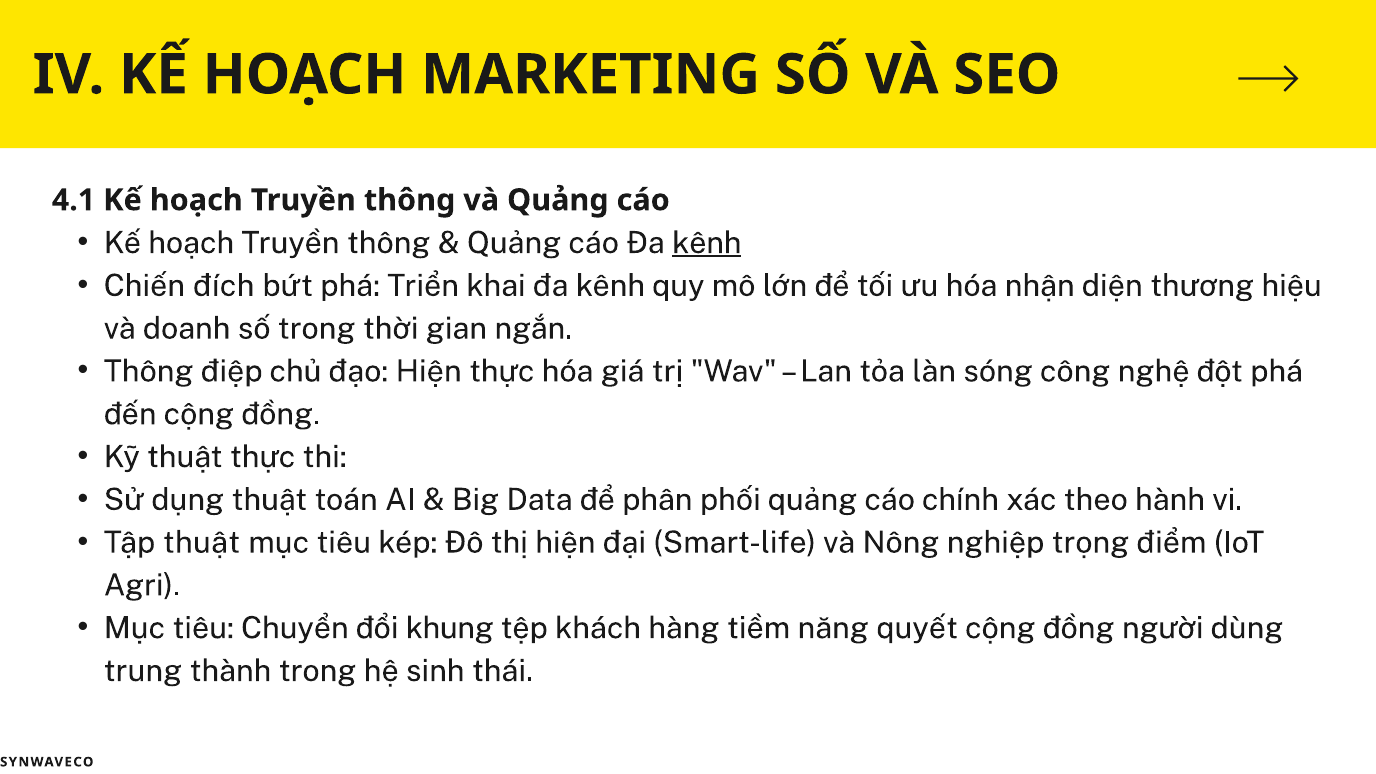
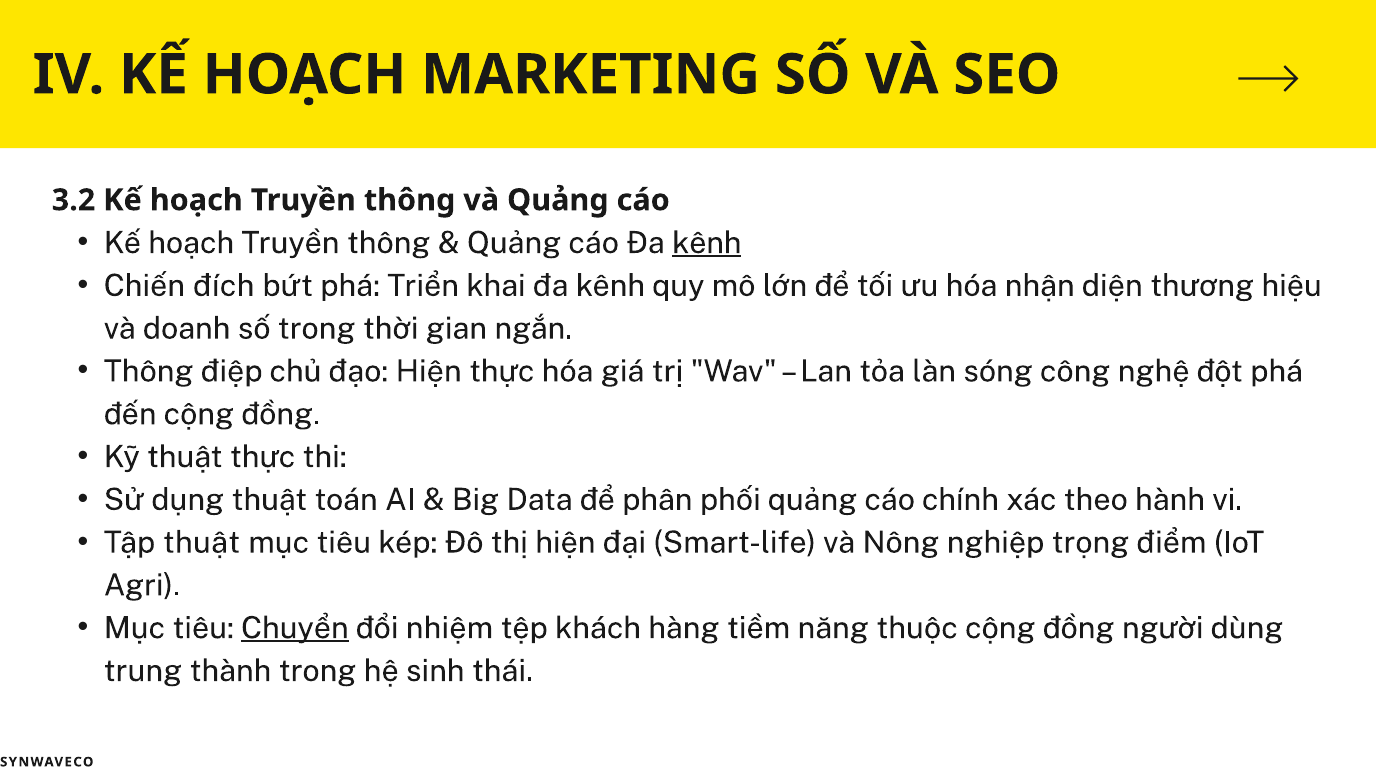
4.1: 4.1 -> 3.2
Chuyển underline: none -> present
khung: khung -> nhiệm
quyết: quyết -> thuộc
